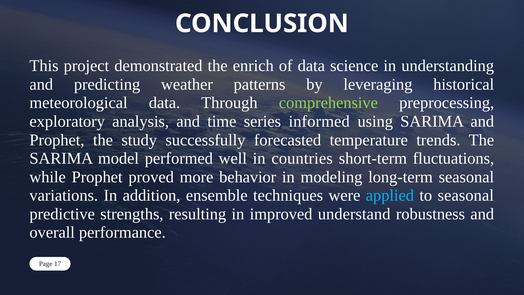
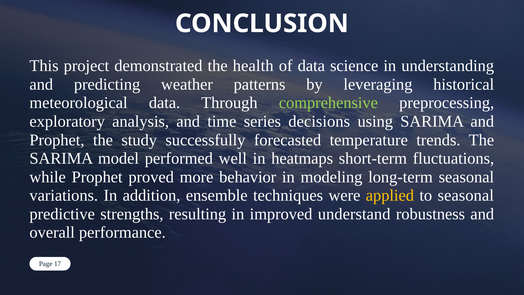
enrich: enrich -> health
informed: informed -> decisions
countries: countries -> heatmaps
applied colour: light blue -> yellow
